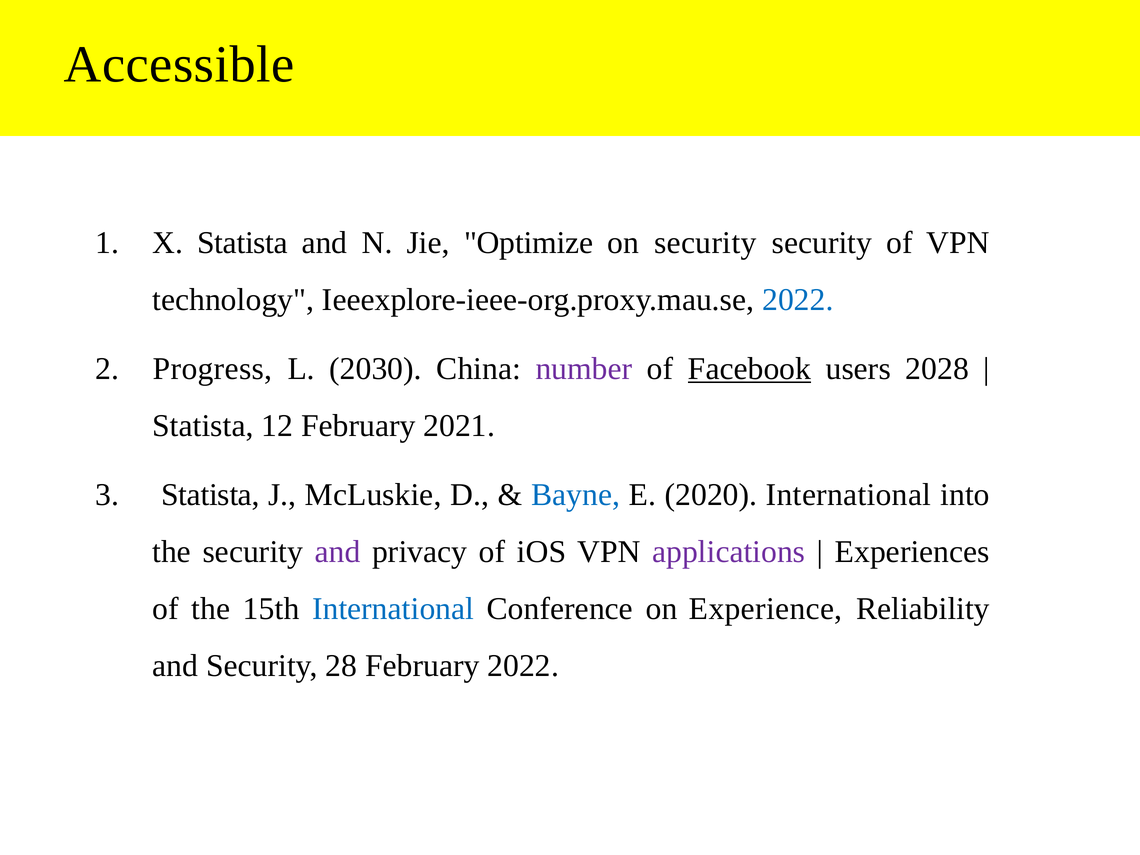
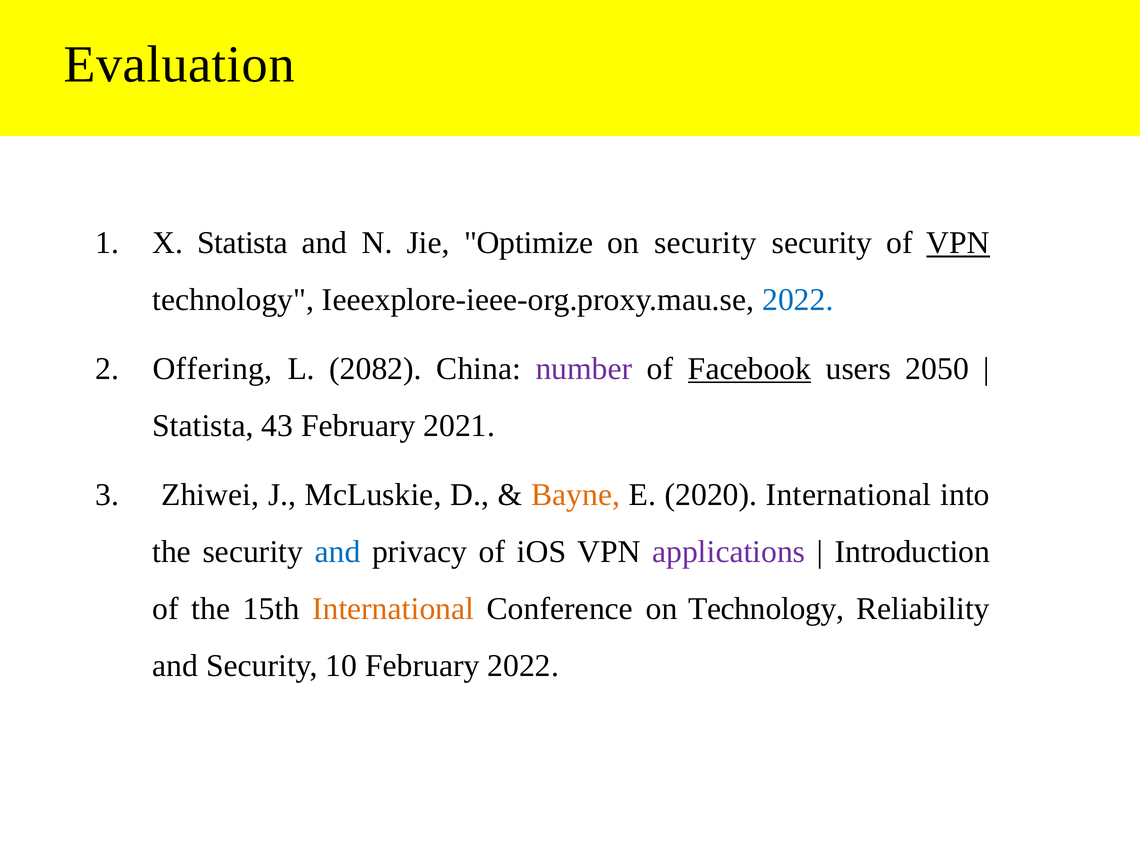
Accessible: Accessible -> Evaluation
VPN at (958, 243) underline: none -> present
Progress: Progress -> Offering
2030: 2030 -> 2082
2028: 2028 -> 2050
12: 12 -> 43
Statista at (210, 495): Statista -> Zhiwei
Bayne colour: blue -> orange
and at (338, 552) colour: purple -> blue
Experiences: Experiences -> Introduction
International at (393, 609) colour: blue -> orange
on Experience: Experience -> Technology
28: 28 -> 10
